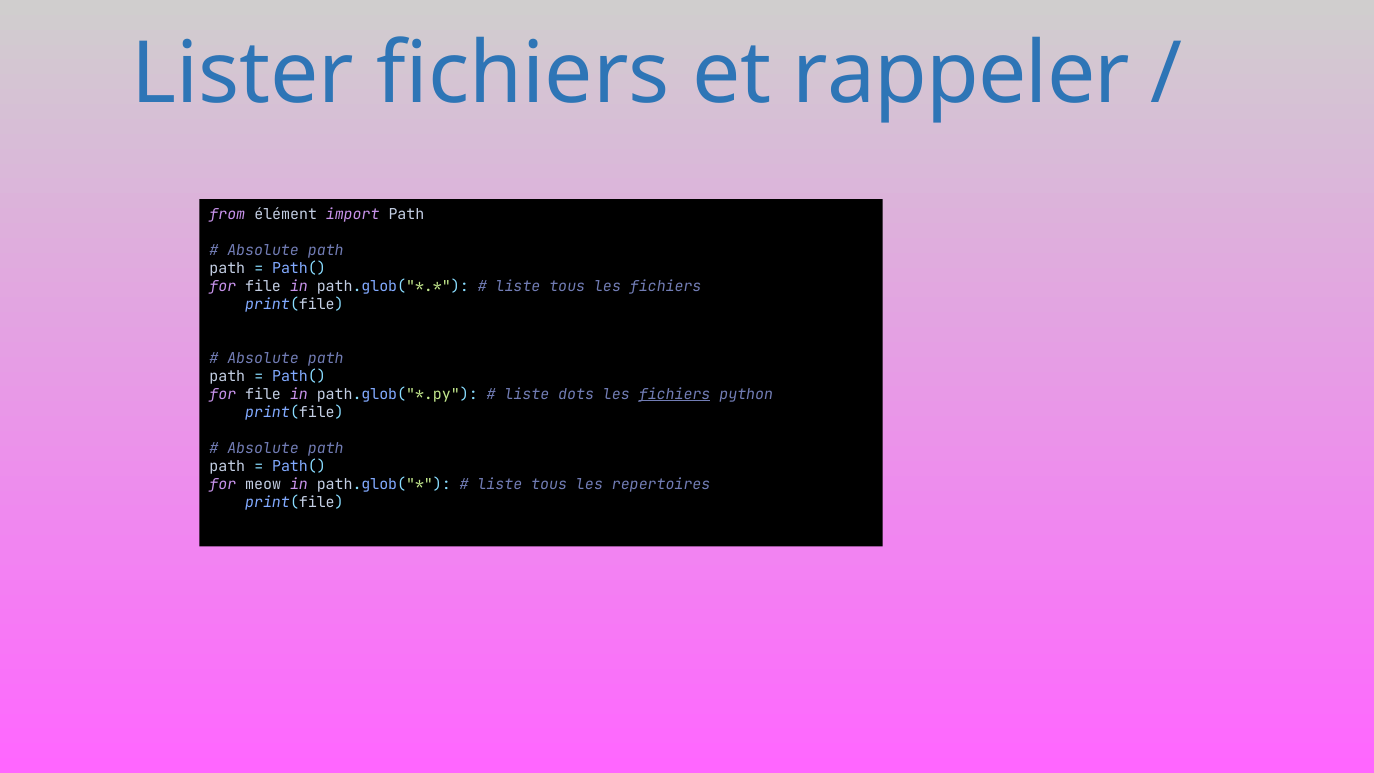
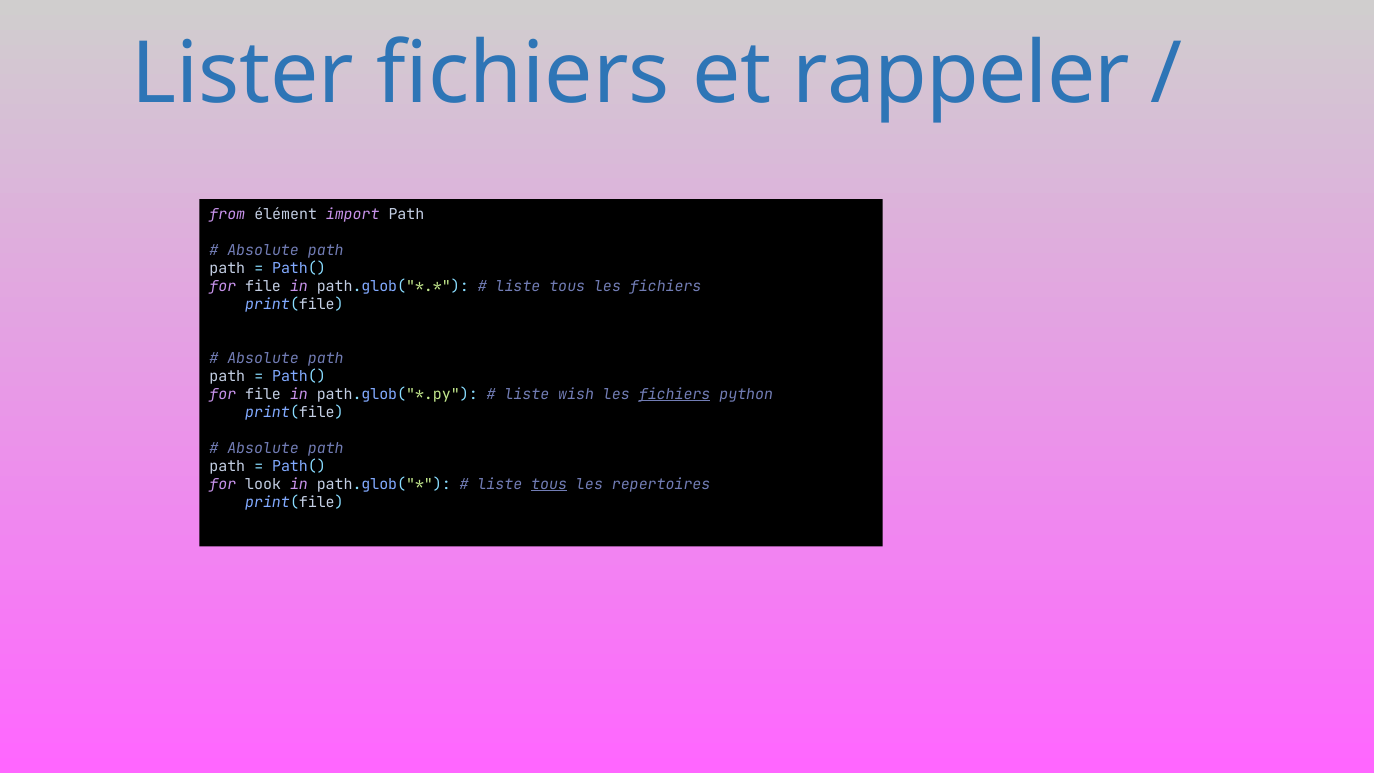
dots: dots -> wish
meow: meow -> look
tous at (549, 484) underline: none -> present
